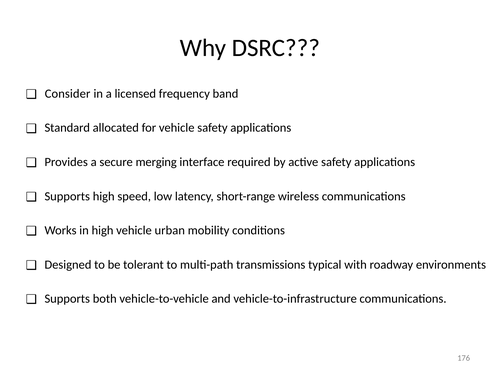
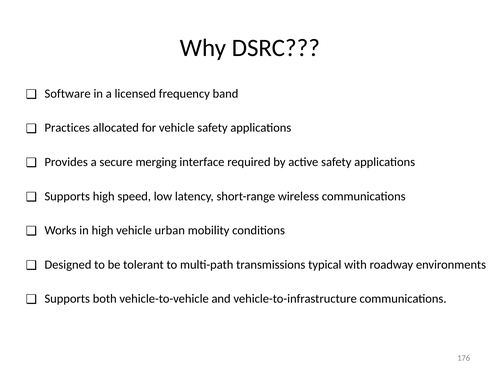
Consider: Consider -> Software
Standard: Standard -> Practices
